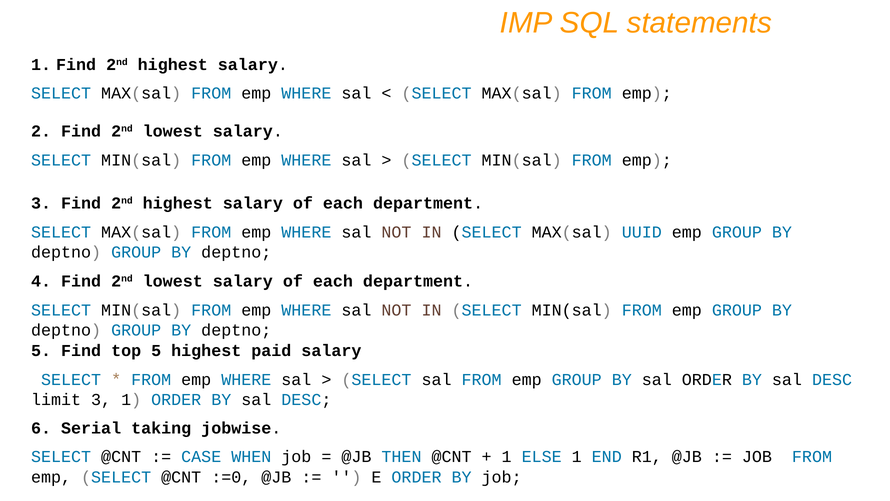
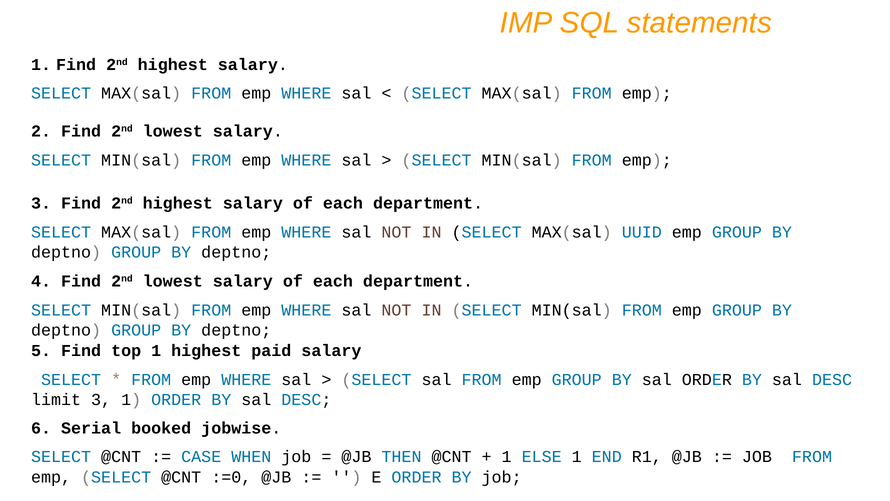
top 5: 5 -> 1
taking: taking -> booked
